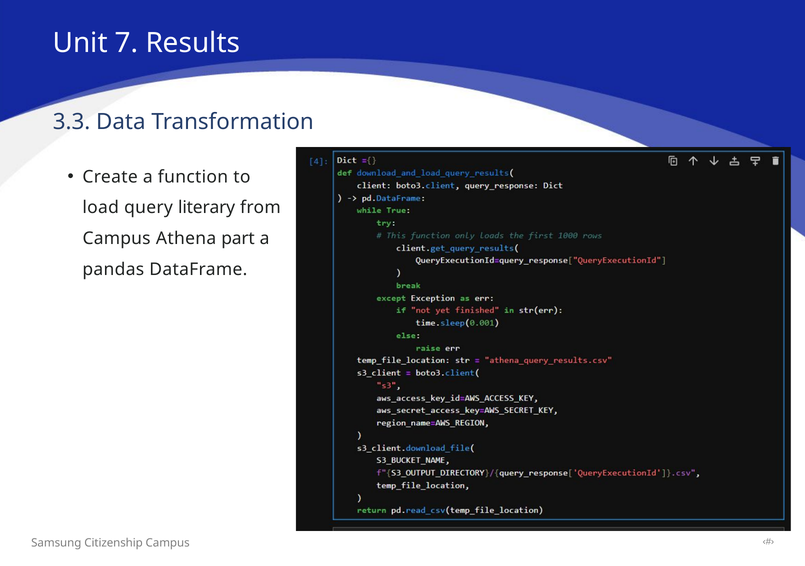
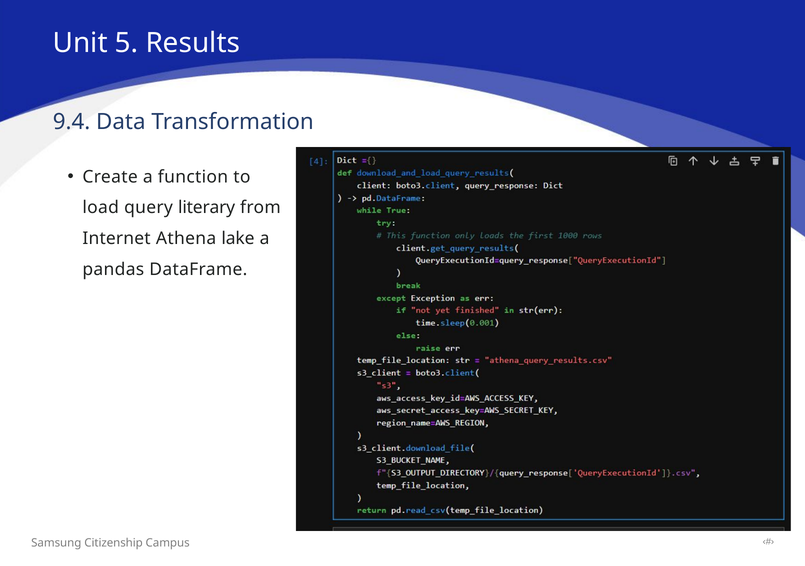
7: 7 -> 5
3.3: 3.3 -> 9.4
Campus at (117, 239): Campus -> Internet
part: part -> lake
